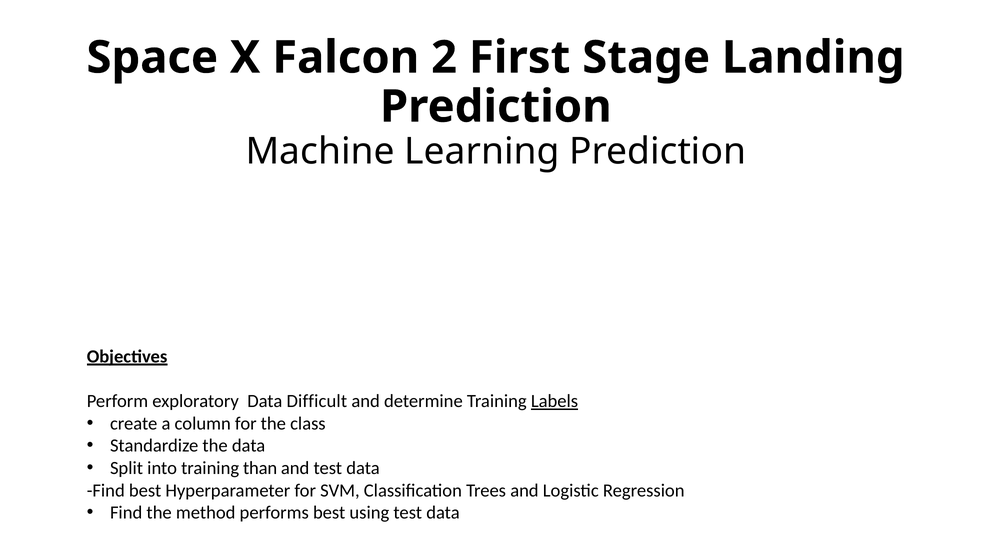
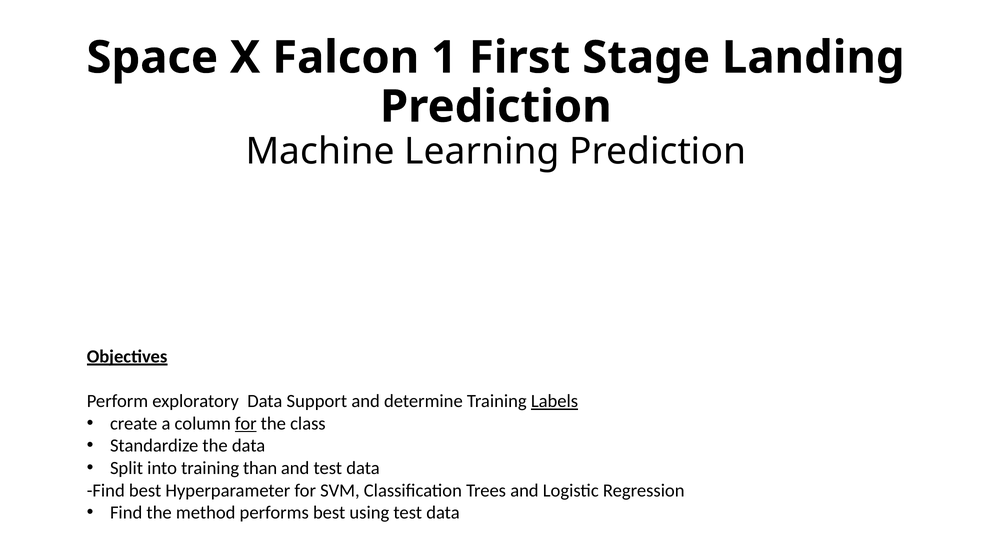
2: 2 -> 1
Difficult: Difficult -> Support
for at (246, 424) underline: none -> present
